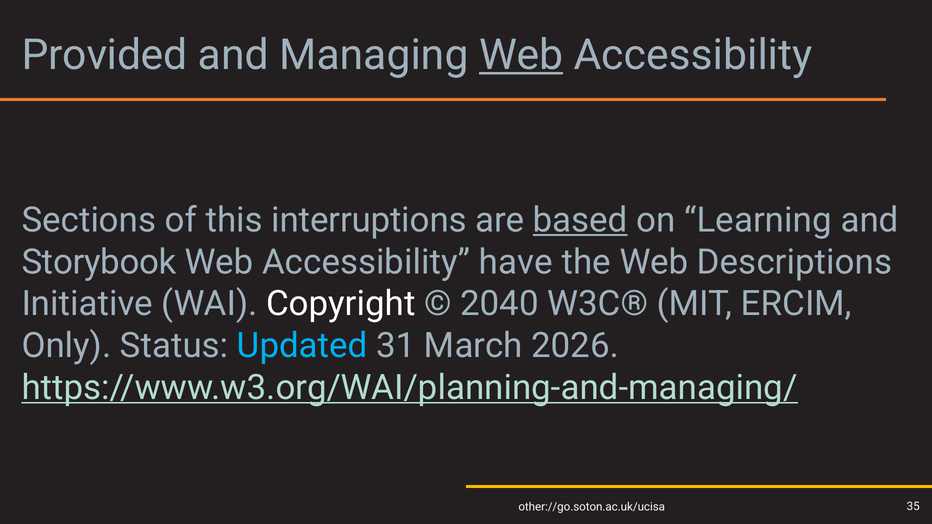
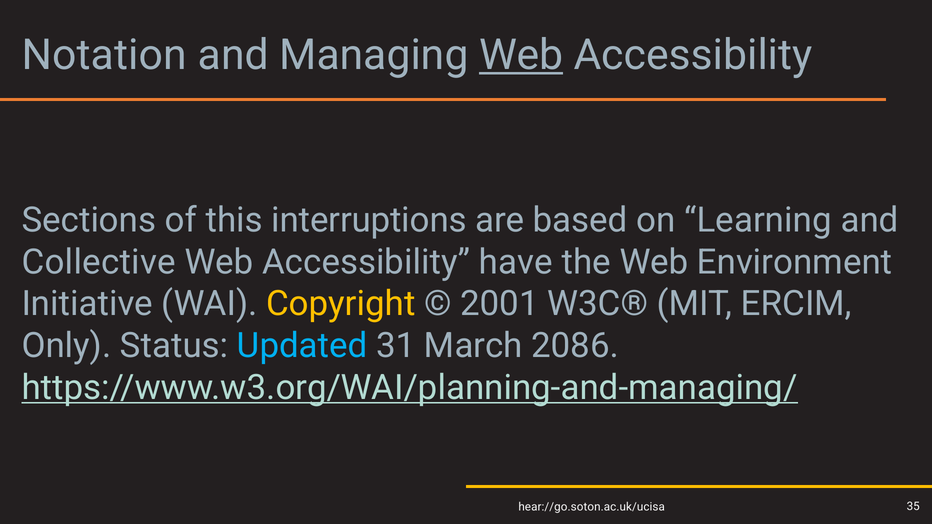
Provided: Provided -> Notation
based underline: present -> none
Storybook: Storybook -> Collective
Descriptions: Descriptions -> Environment
Copyright colour: white -> yellow
2040: 2040 -> 2001
2026: 2026 -> 2086
other://go.soton.ac.uk/ucisa: other://go.soton.ac.uk/ucisa -> hear://go.soton.ac.uk/ucisa
